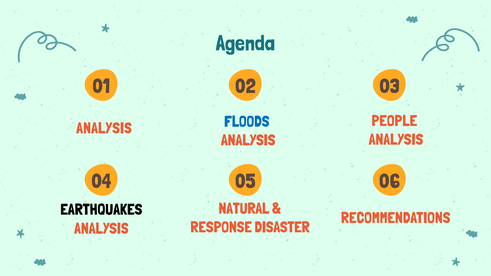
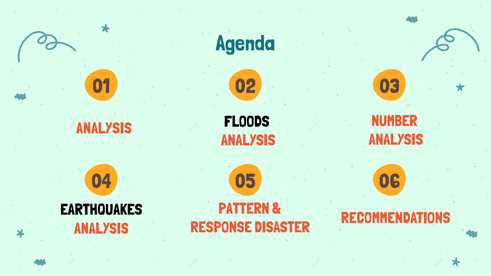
PEOPLE: PEOPLE -> NUMBER
FLOODS colour: blue -> black
NATURAL: NATURAL -> PATTERN
